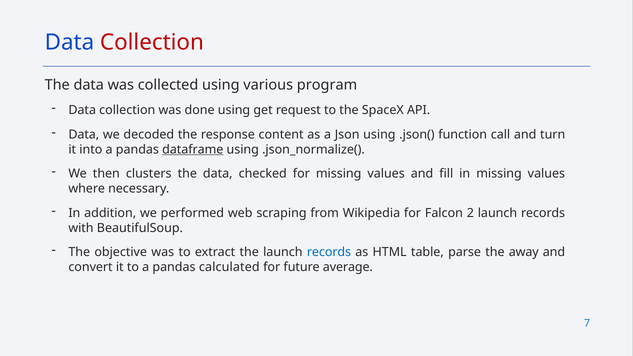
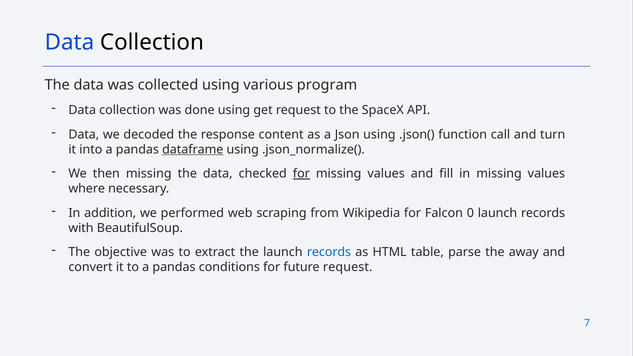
Collection at (152, 42) colour: red -> black
then clusters: clusters -> missing
for at (301, 174) underline: none -> present
2: 2 -> 0
calculated: calculated -> conditions
future average: average -> request
